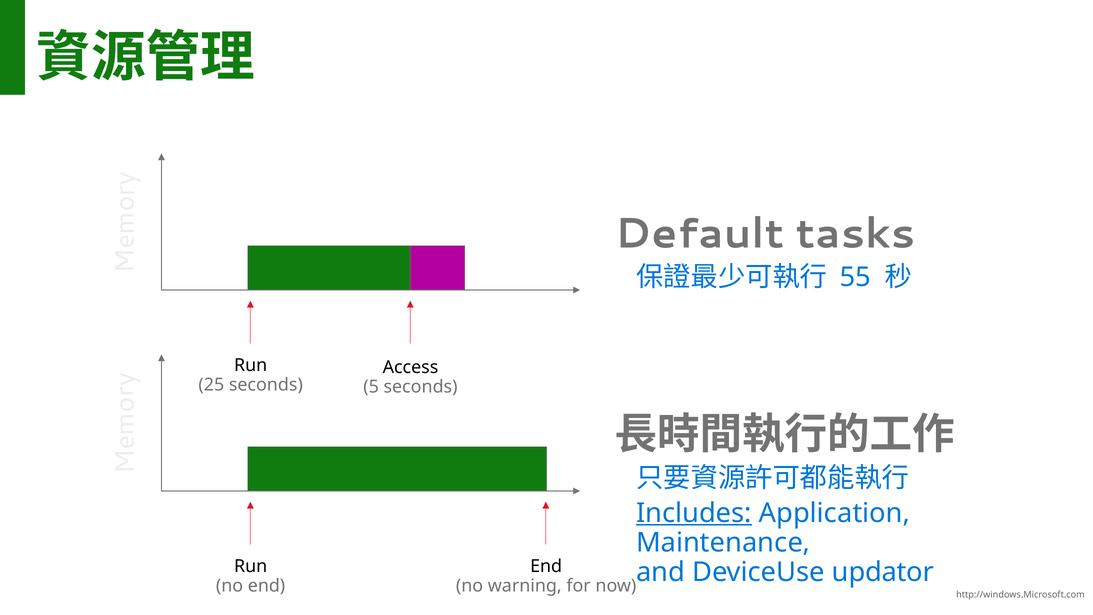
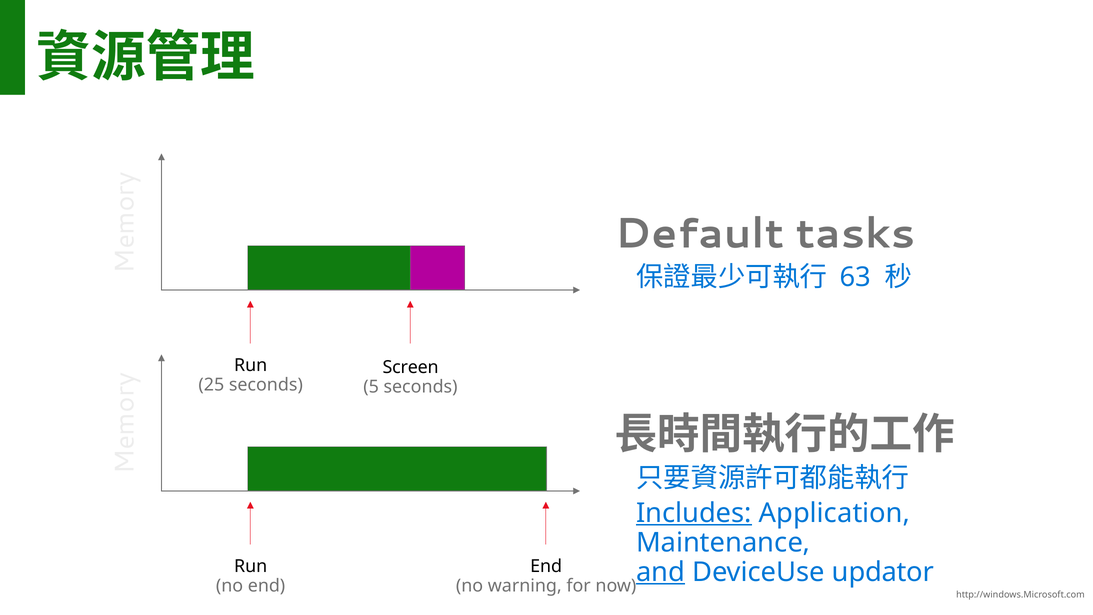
55: 55 -> 63
Access: Access -> Screen
and underline: none -> present
